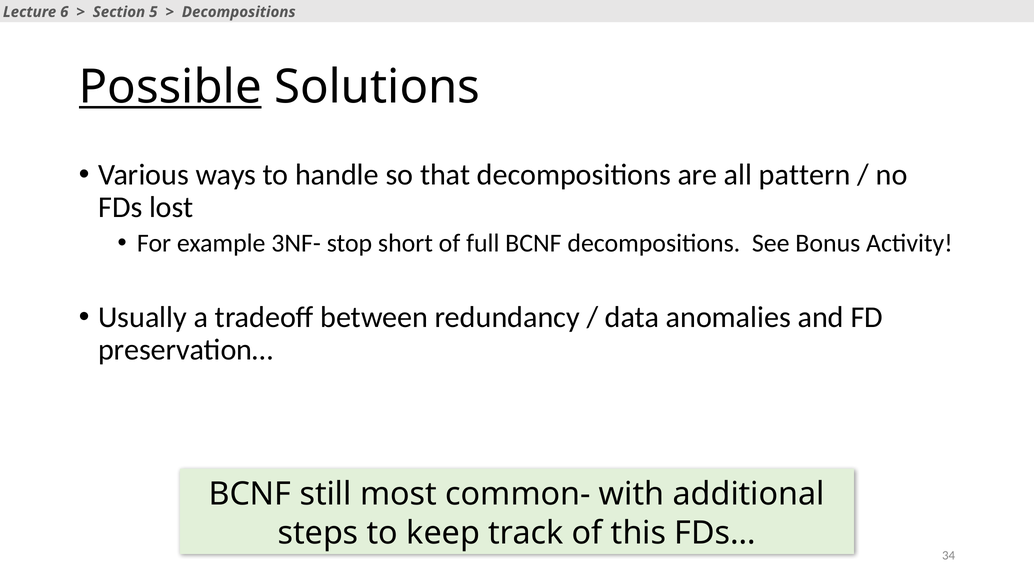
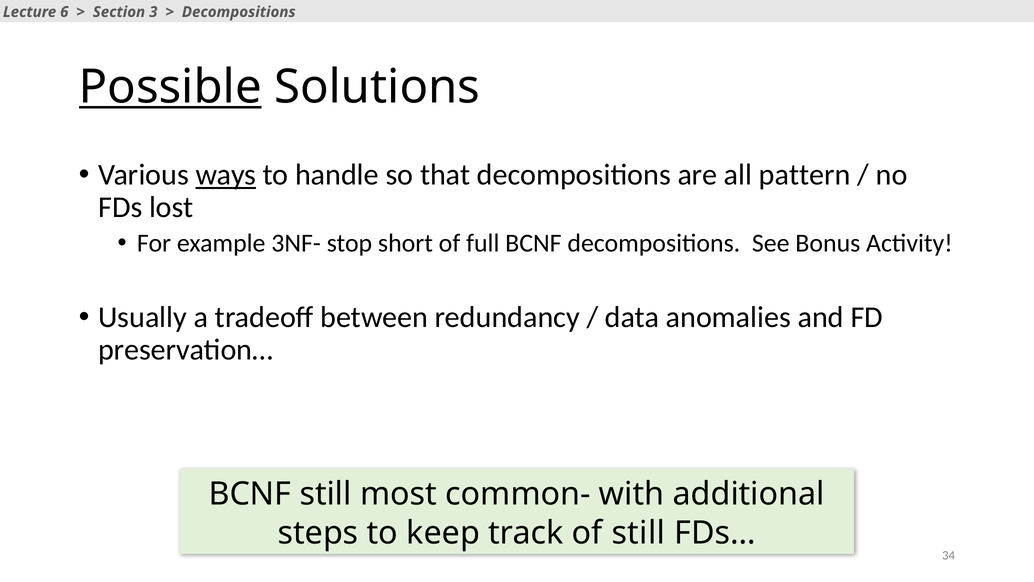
5: 5 -> 3
ways underline: none -> present
of this: this -> still
